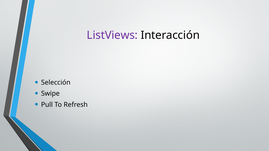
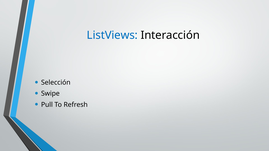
ListViews colour: purple -> blue
